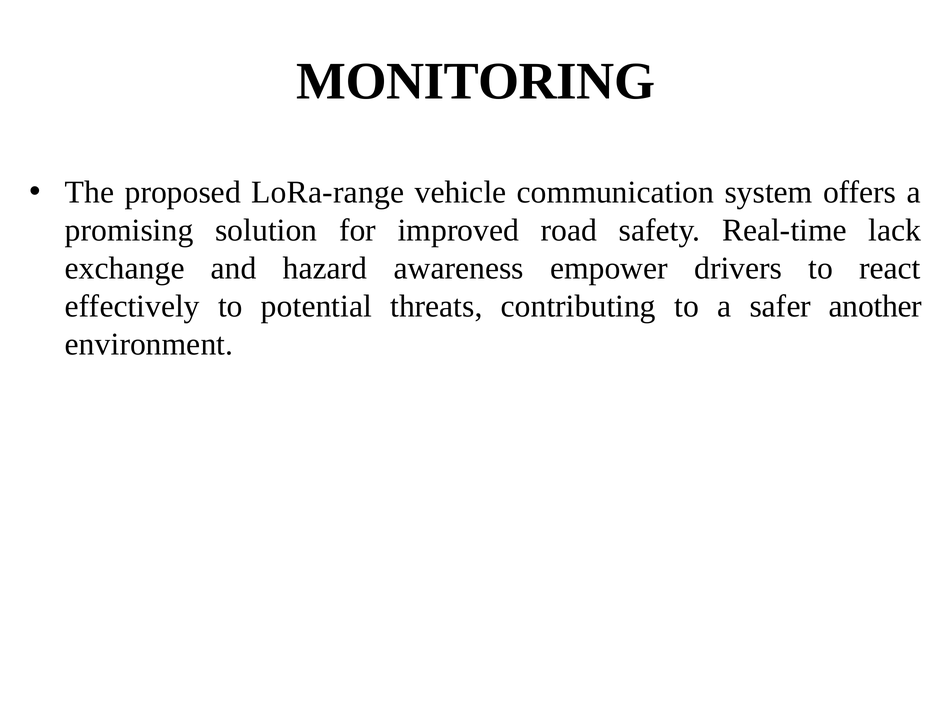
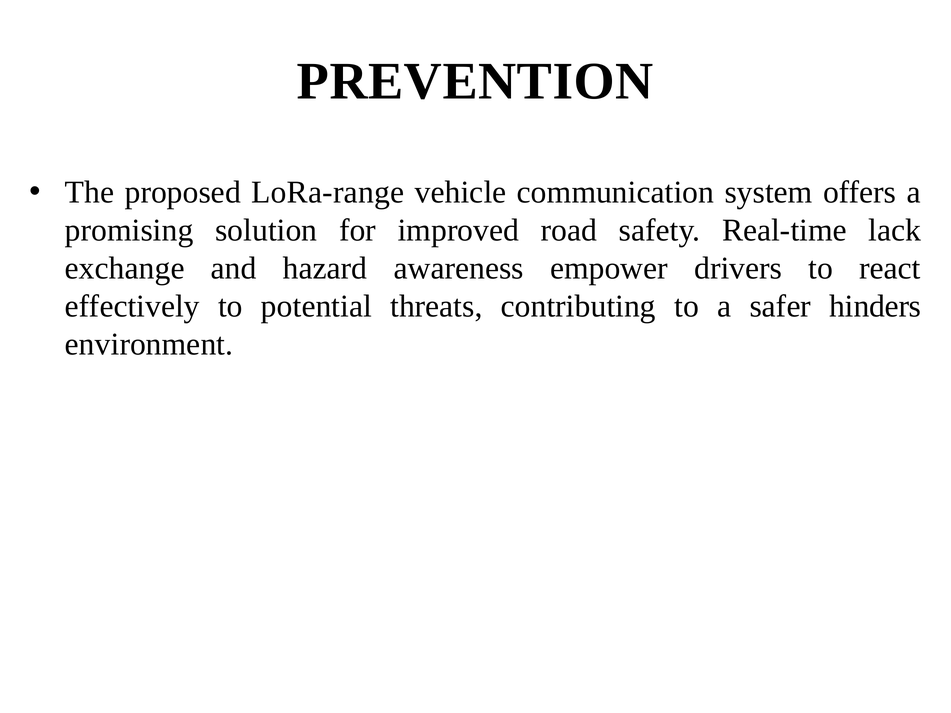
MONITORING: MONITORING -> PREVENTION
another: another -> hinders
